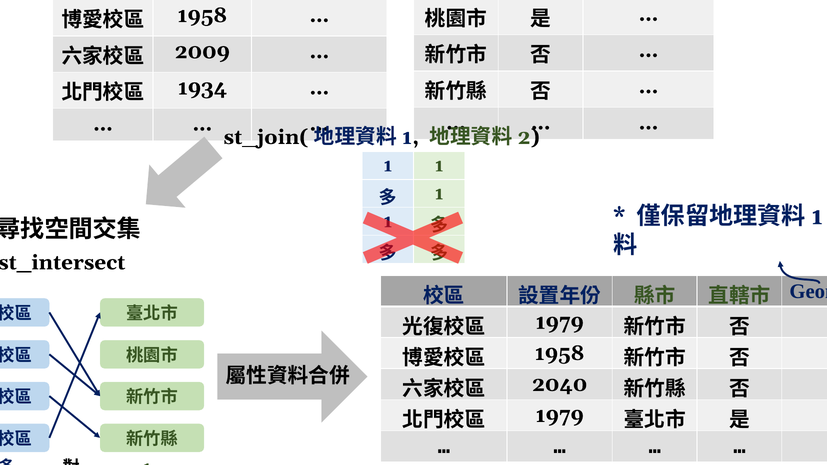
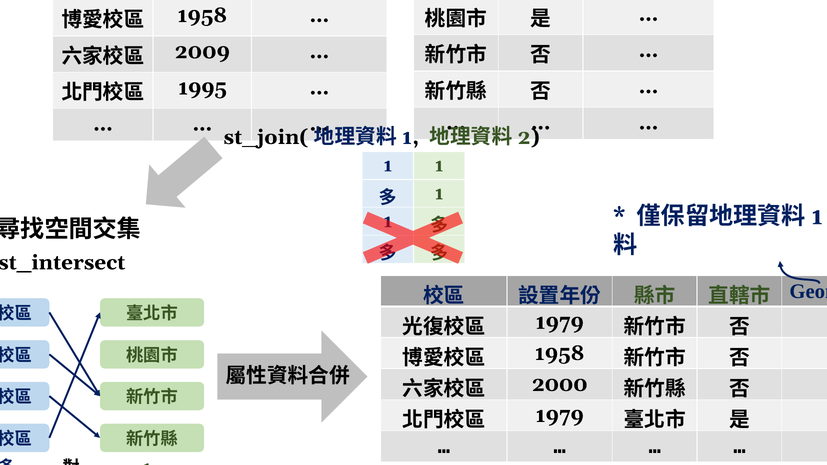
1934: 1934 -> 1995
2040: 2040 -> 2000
